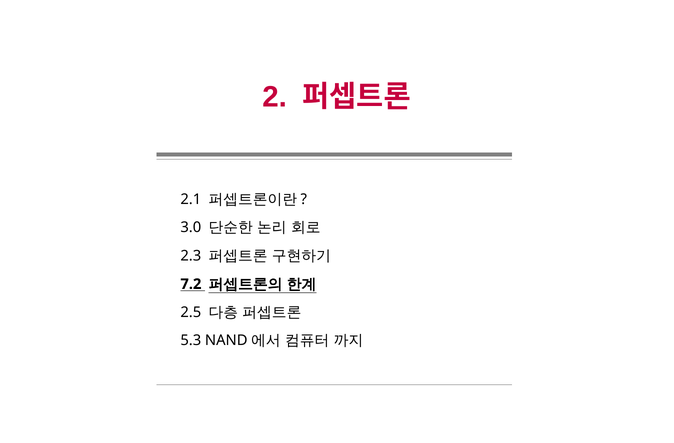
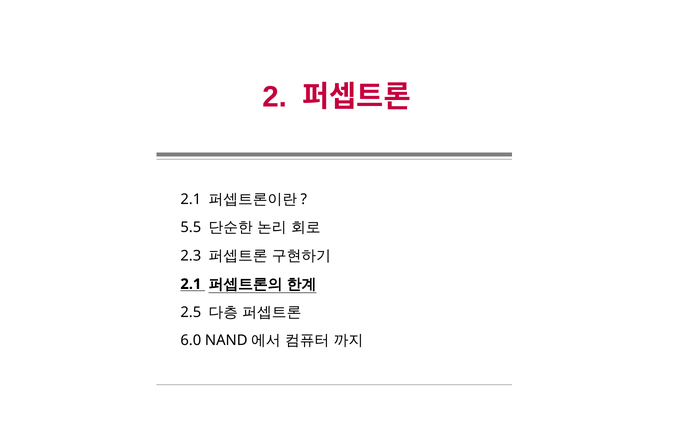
3.0: 3.0 -> 5.5
7.2 at (191, 284): 7.2 -> 2.1
5.3: 5.3 -> 6.0
